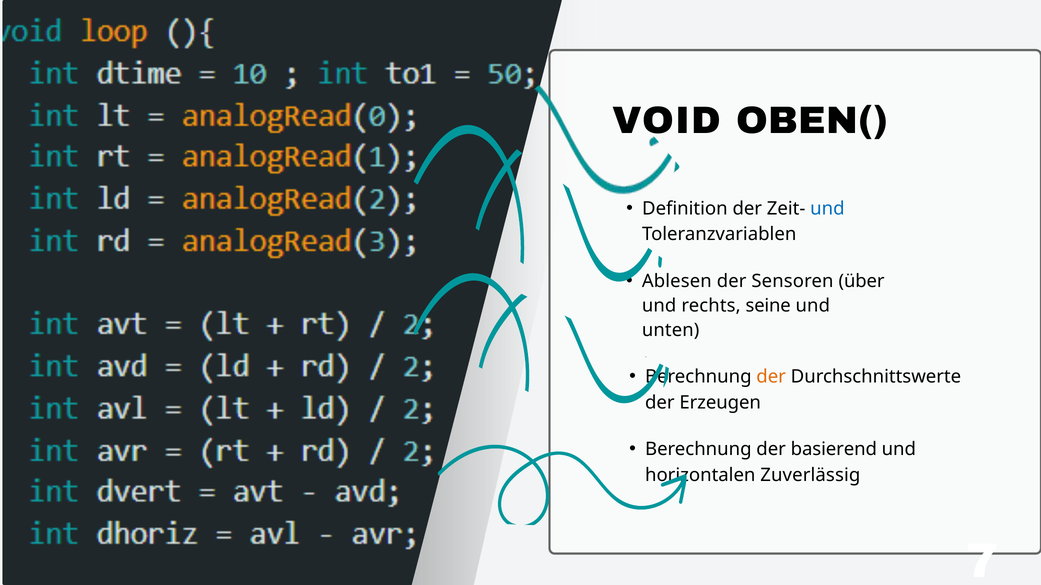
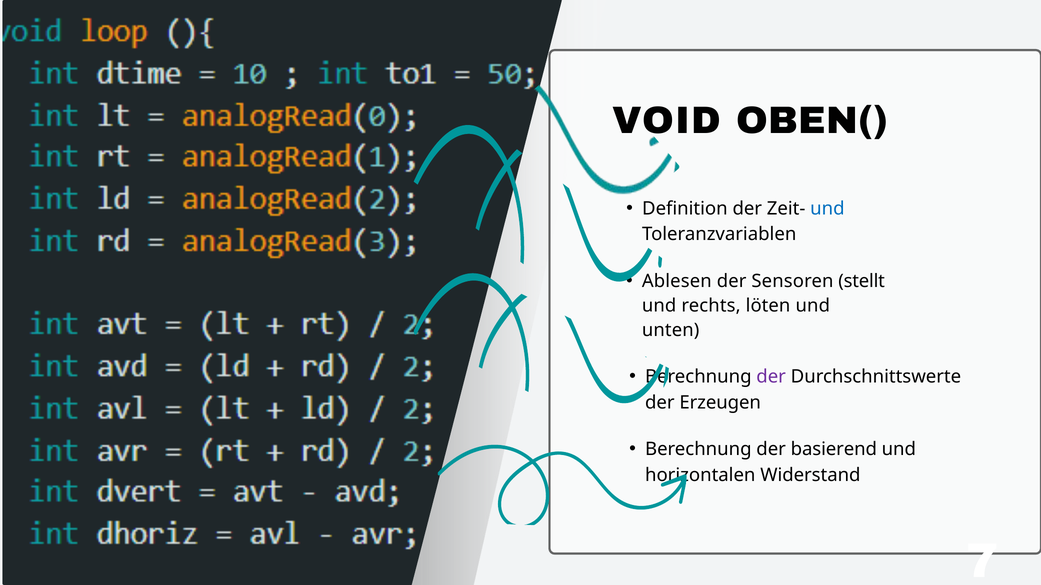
über: über -> stellt
seine: seine -> löten
der at (771, 377) colour: orange -> purple
Zuverlässig: Zuverlässig -> Widerstand
